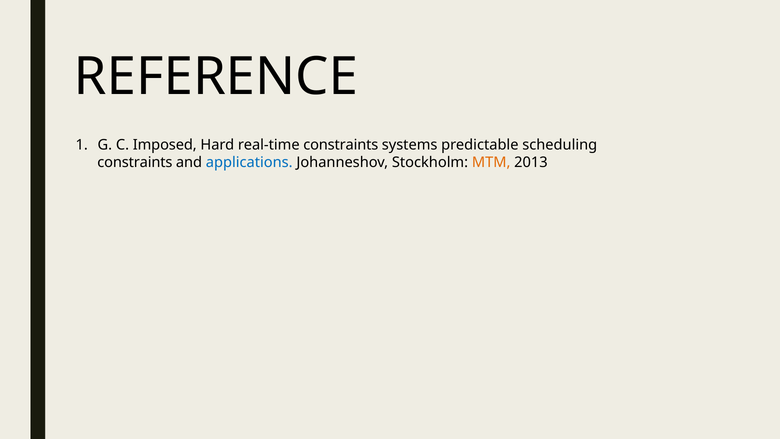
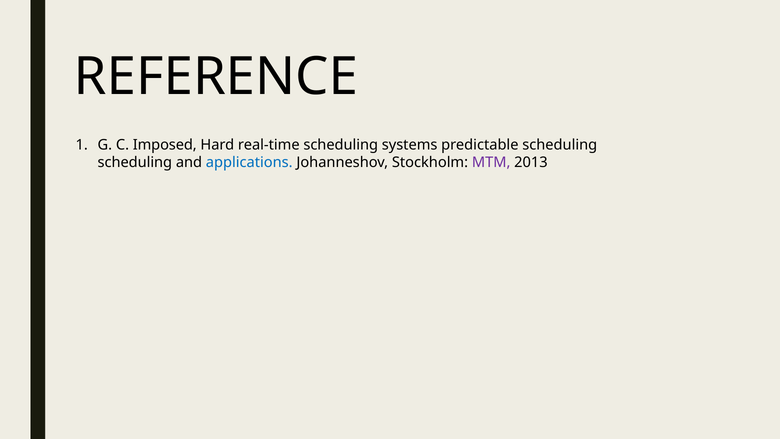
real-time constraints: constraints -> scheduling
constraints at (135, 162): constraints -> scheduling
MTM colour: orange -> purple
